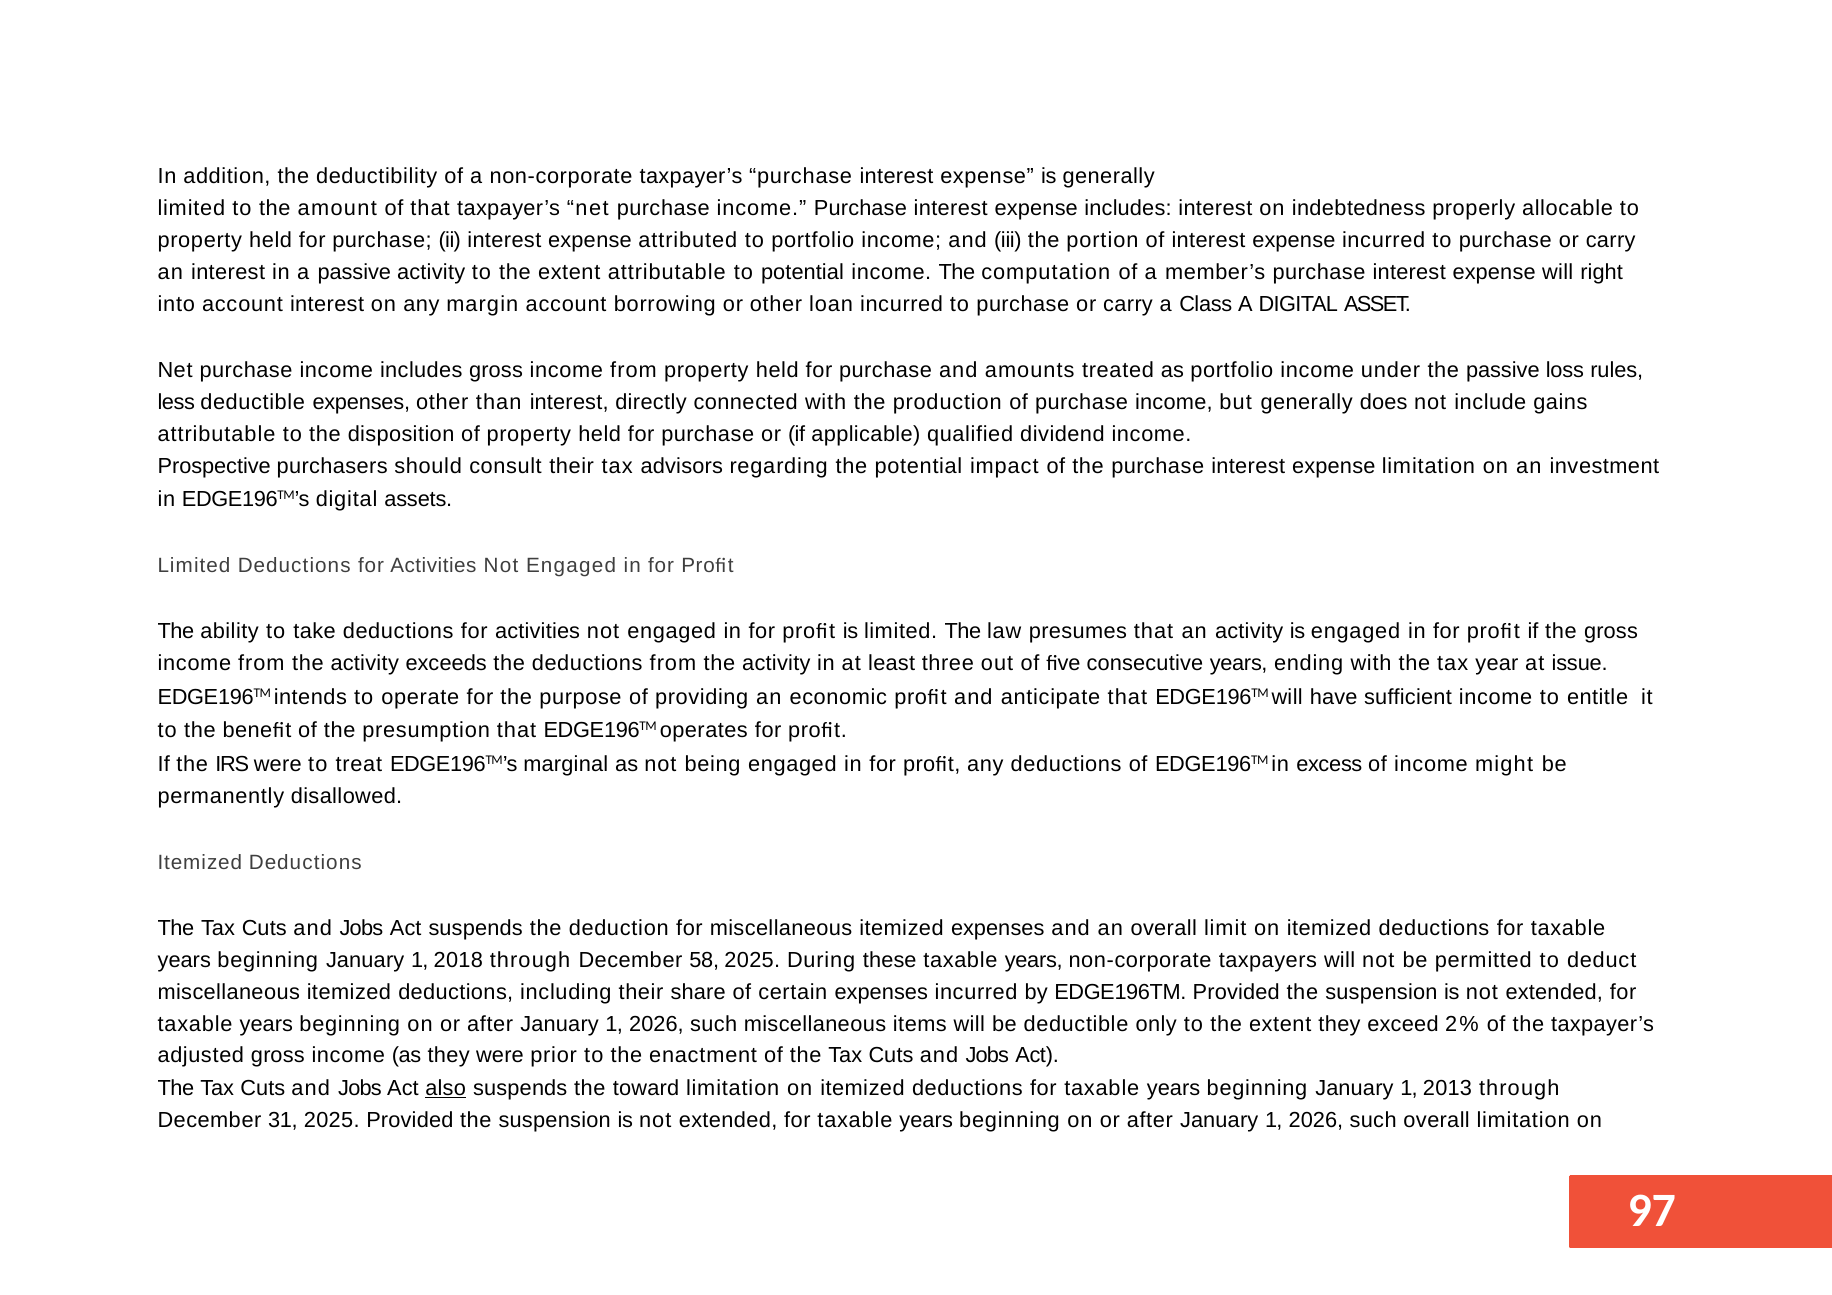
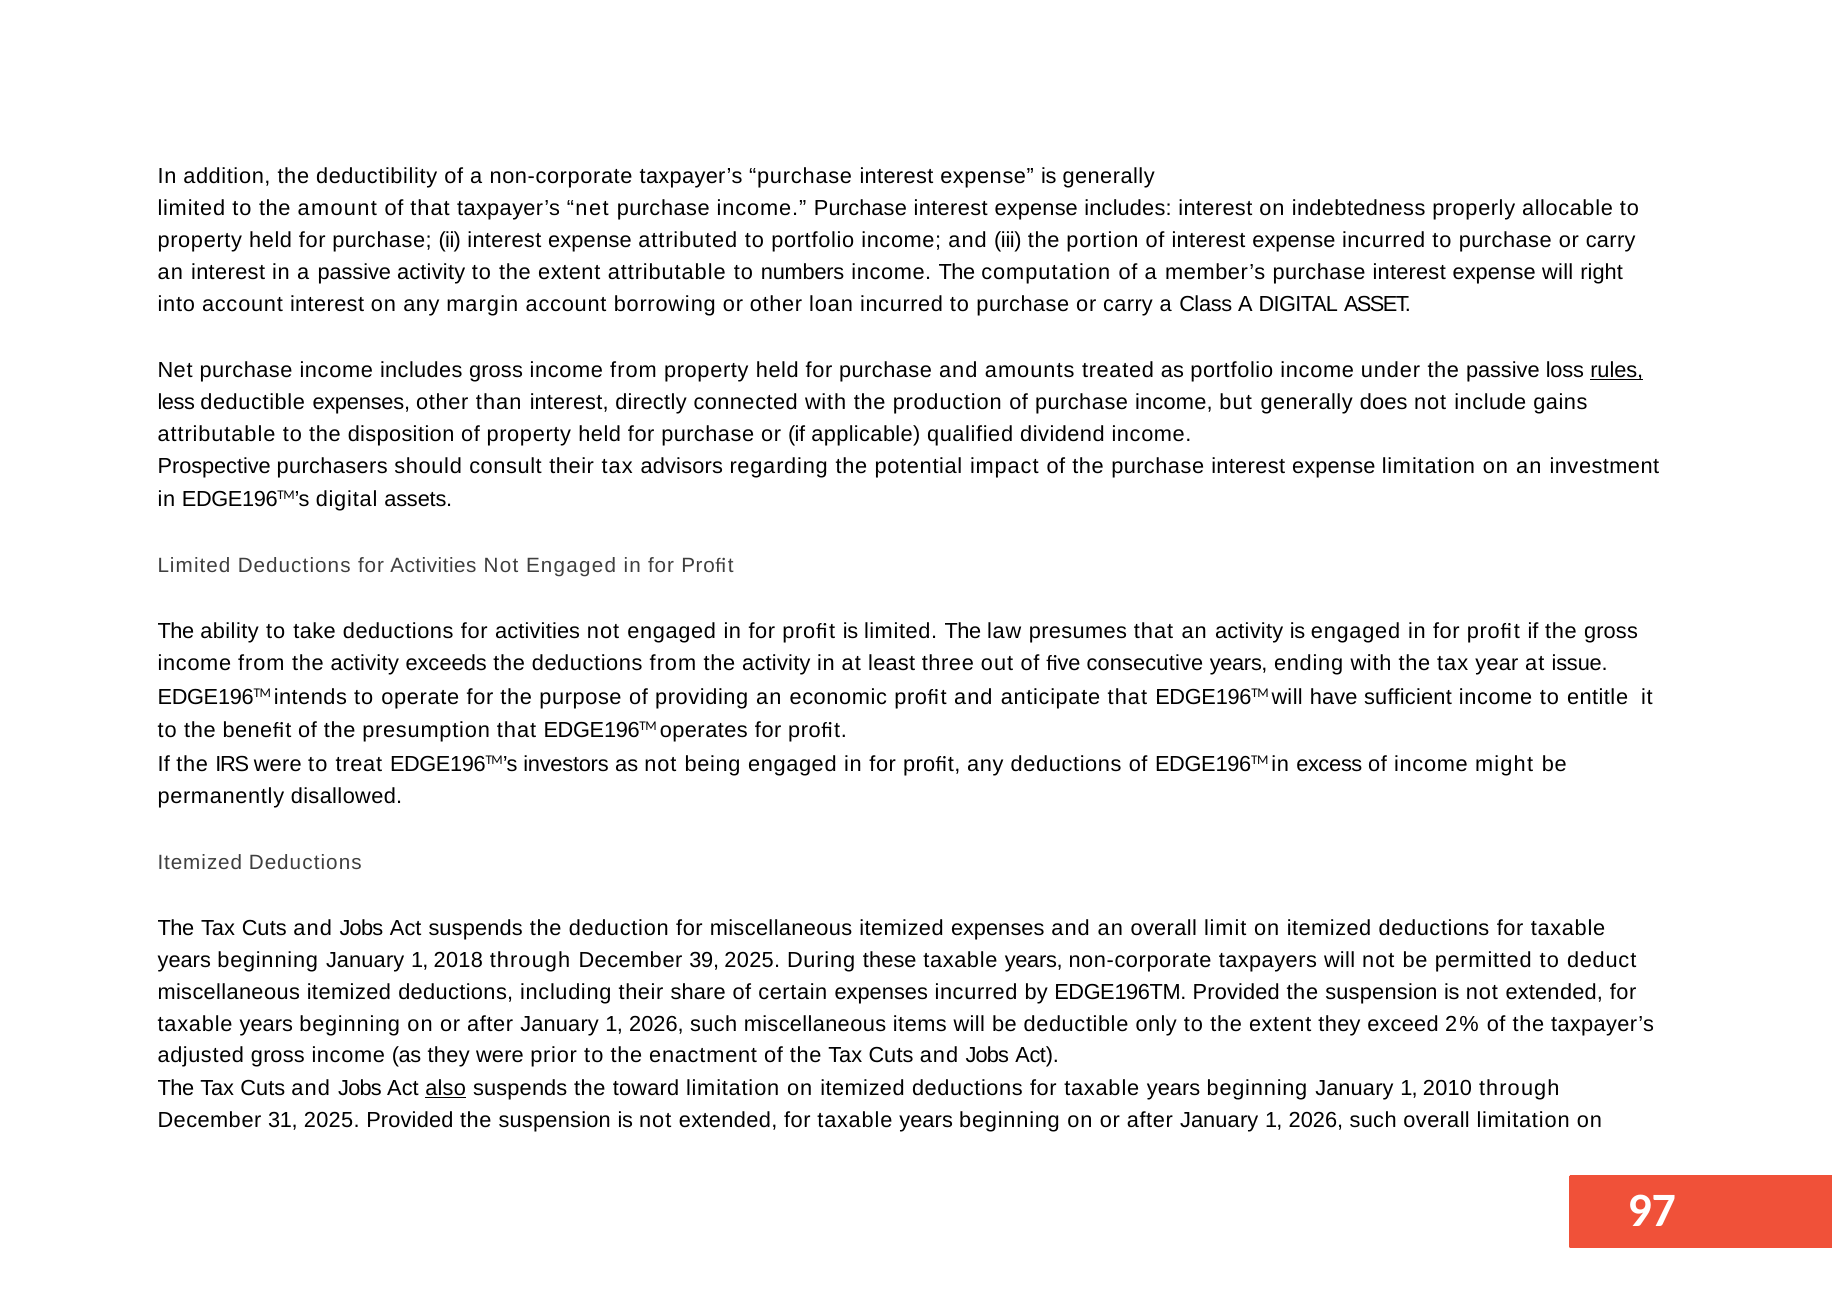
to potential: potential -> numbers
rules underline: none -> present
marginal: marginal -> investors
58: 58 -> 39
2013: 2013 -> 2010
